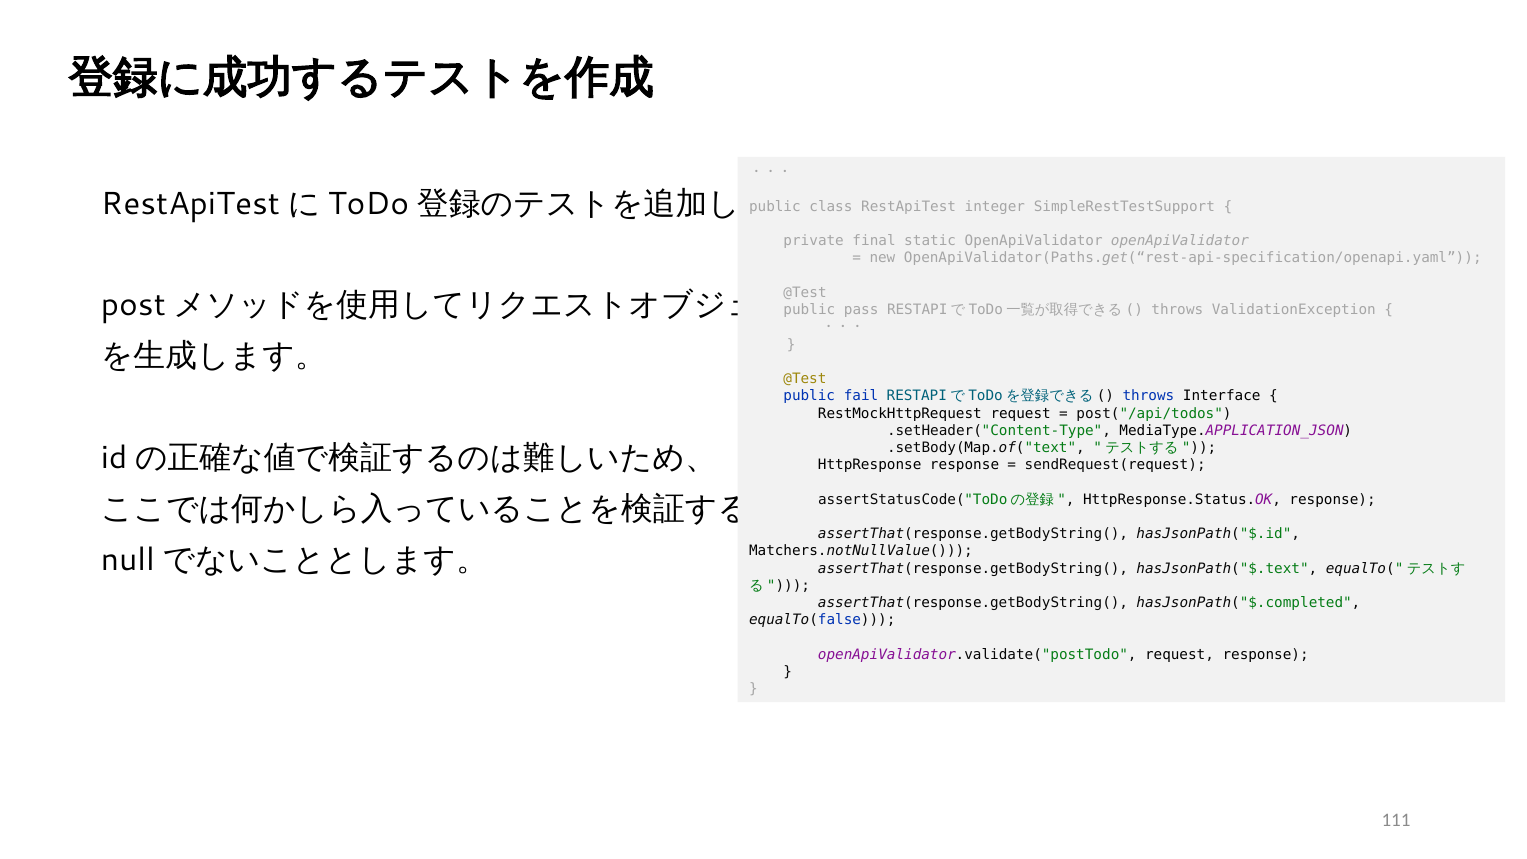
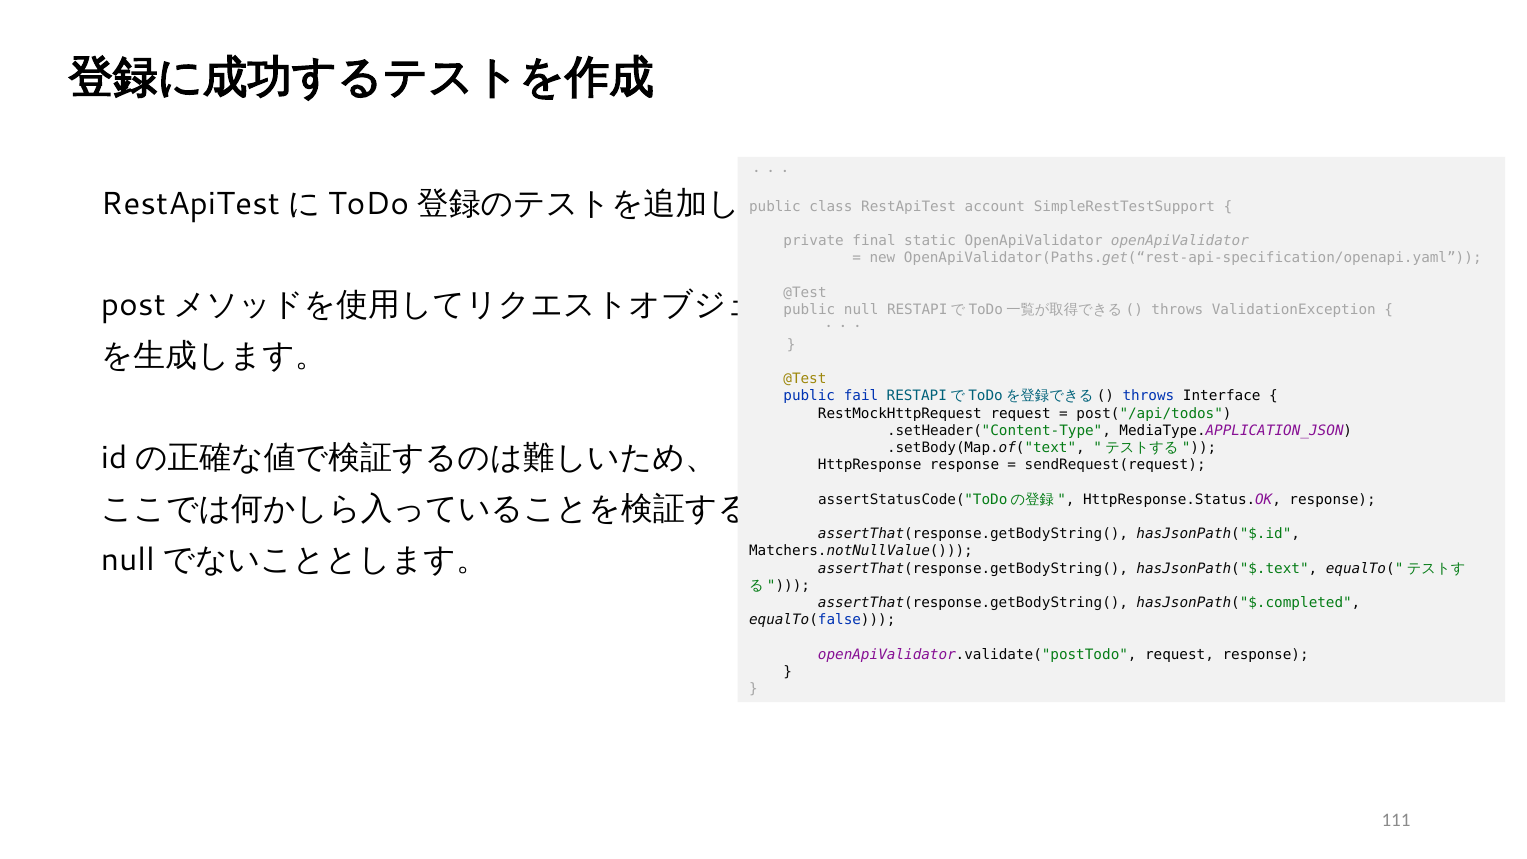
integer: integer -> account
pass: pass -> null
